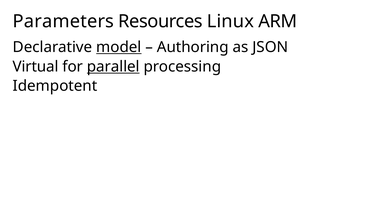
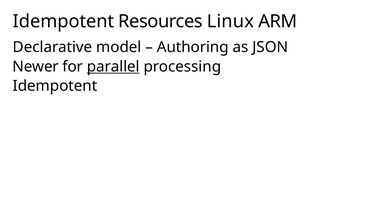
Parameters at (63, 21): Parameters -> Idempotent
model underline: present -> none
Virtual: Virtual -> Newer
